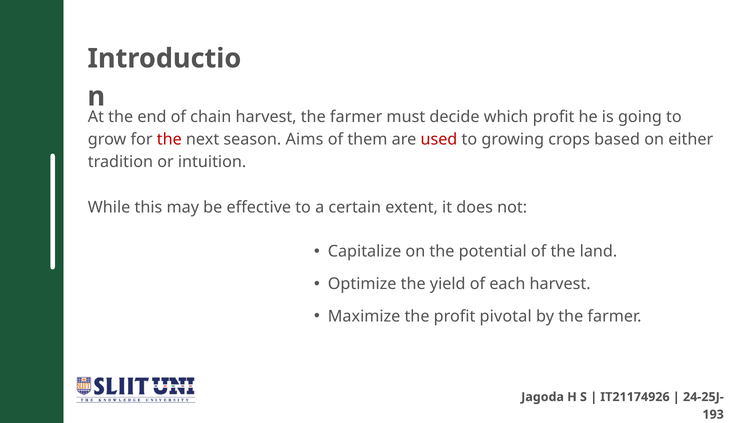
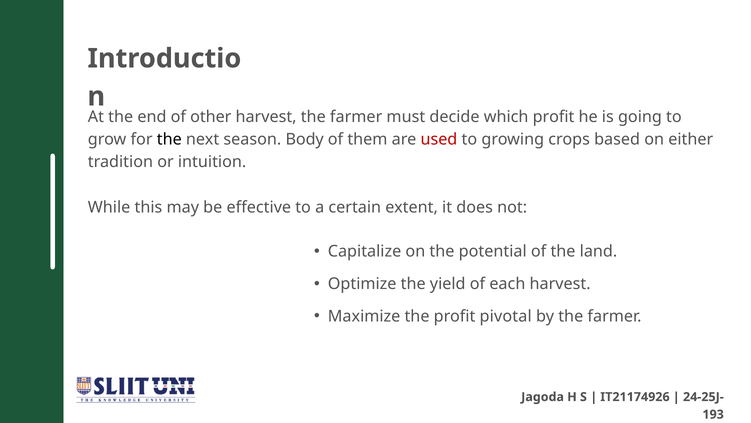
chain: chain -> other
the at (169, 139) colour: red -> black
Aims: Aims -> Body
